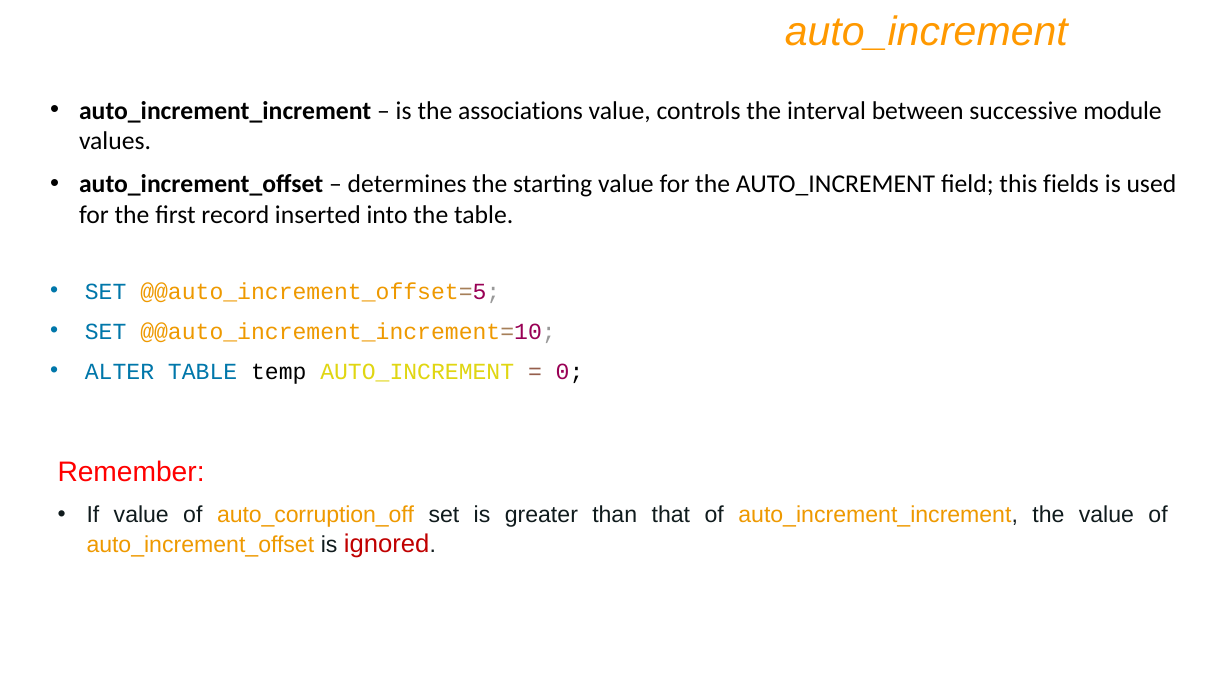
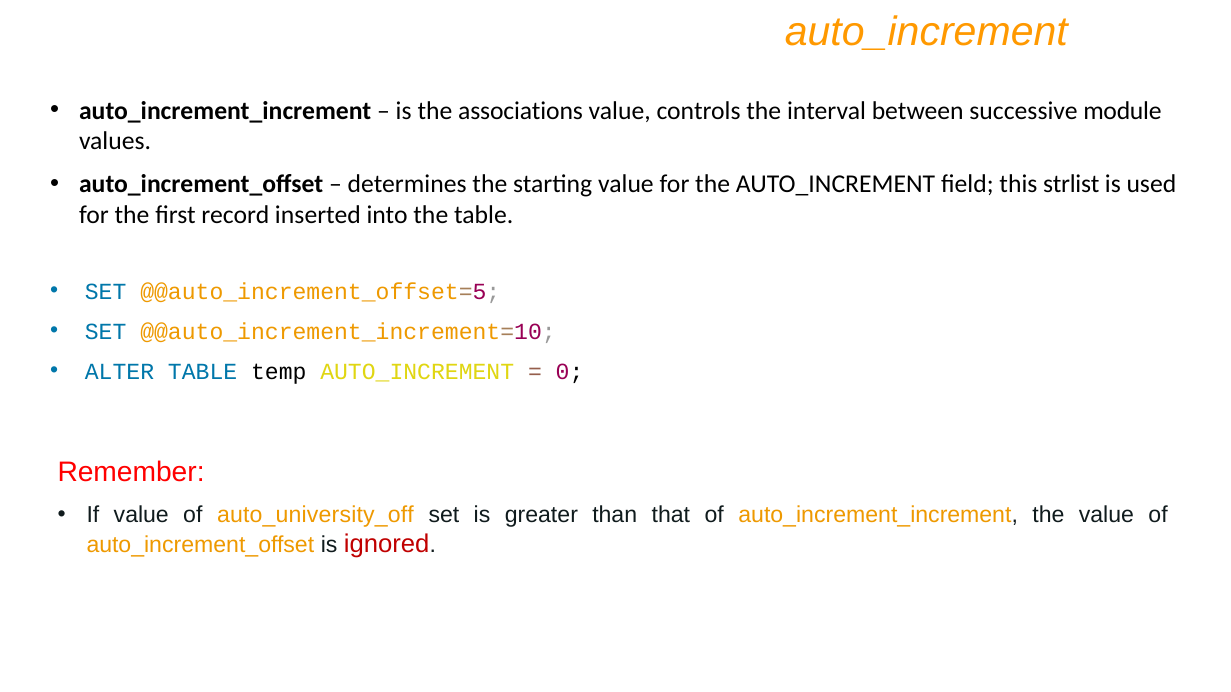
fields: fields -> strlist
auto_corruption_off: auto_corruption_off -> auto_university_off
